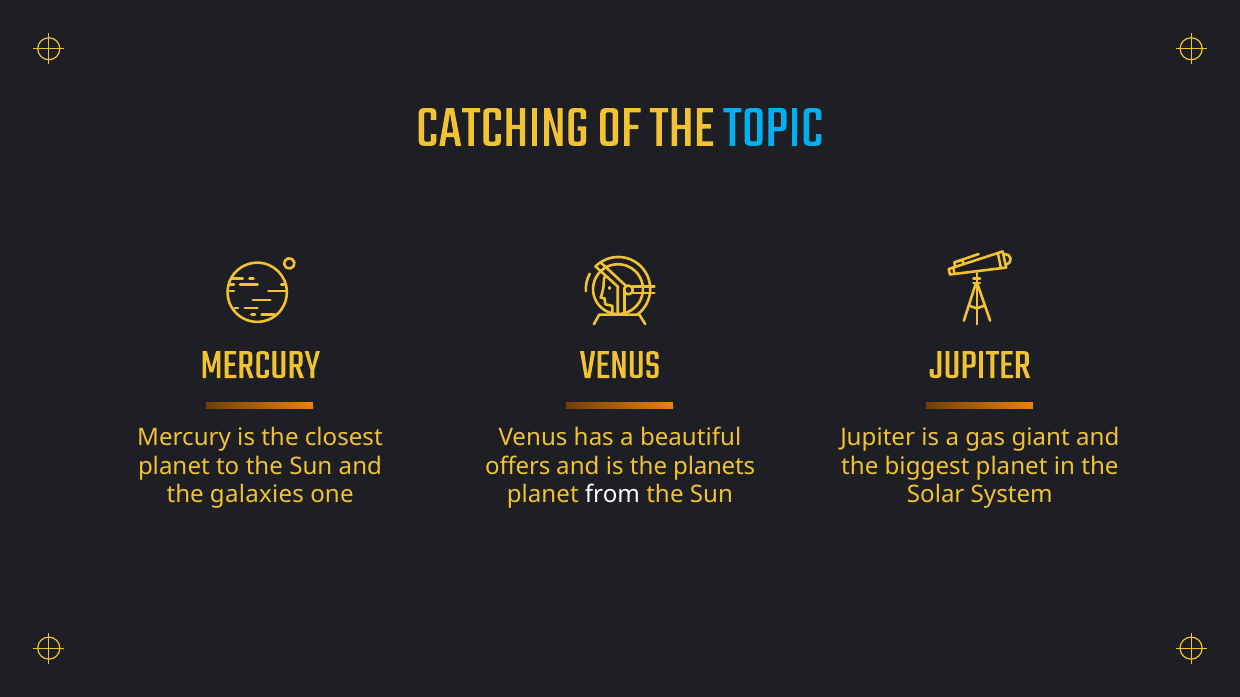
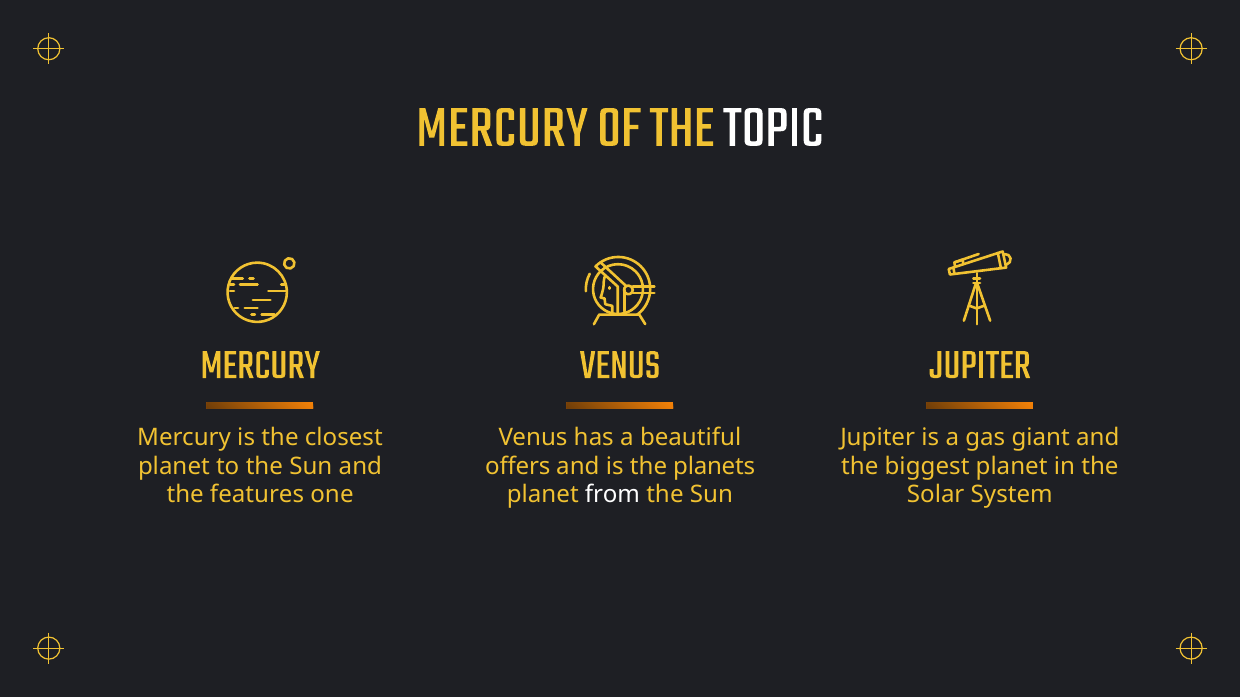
CATCHING at (502, 126): CATCHING -> MERCURY
TOPIC colour: light blue -> white
galaxies: galaxies -> features
